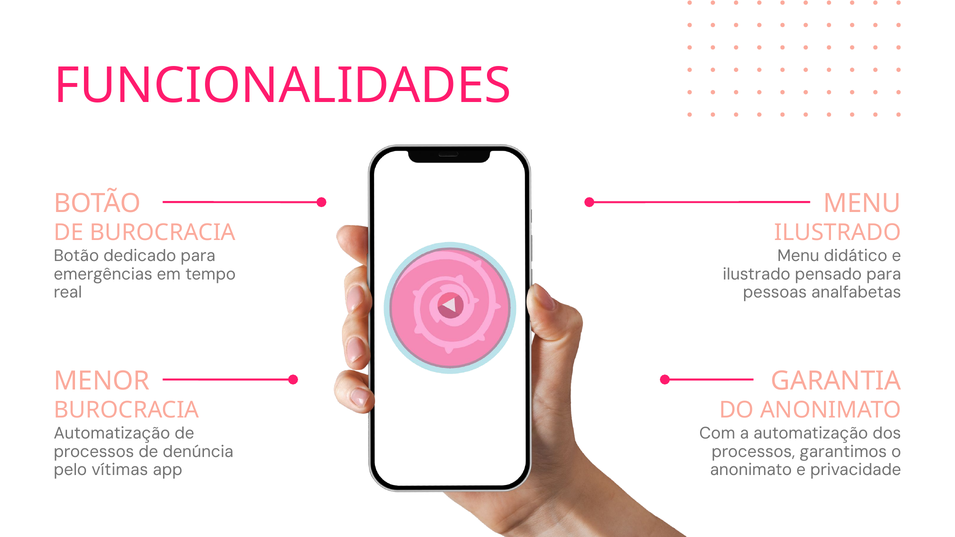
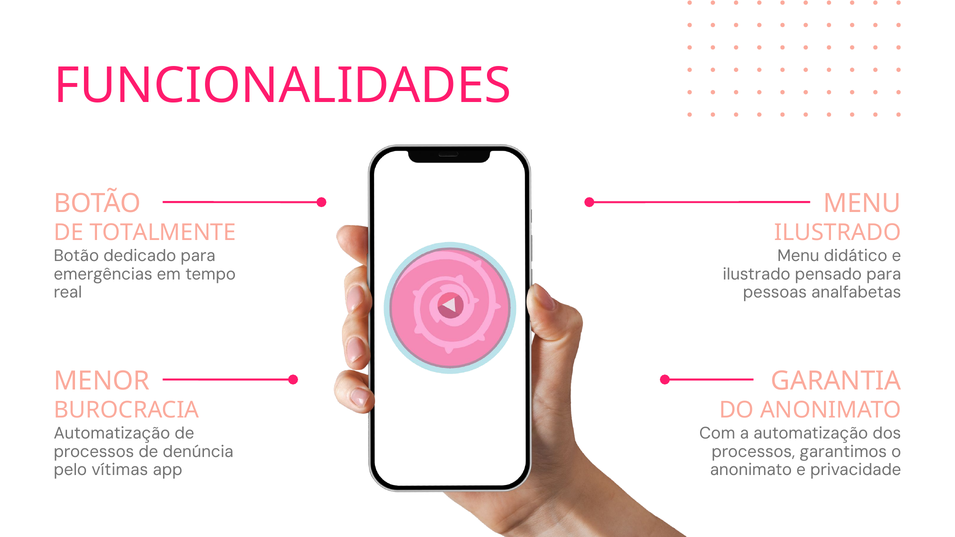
DE BUROCRACIA: BUROCRACIA -> TOTALMENTE
